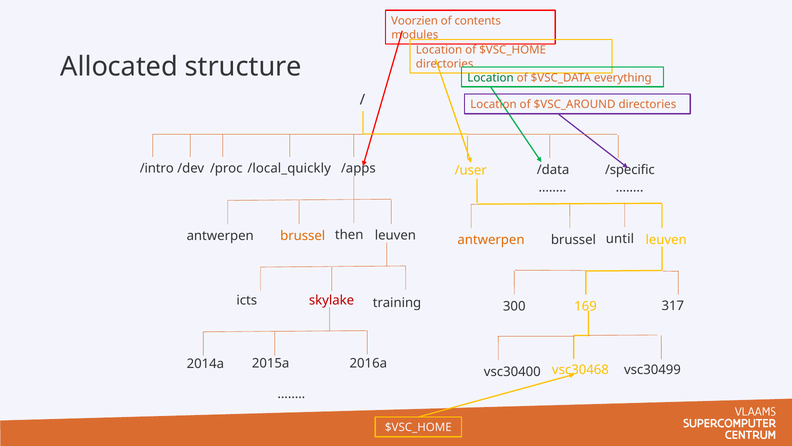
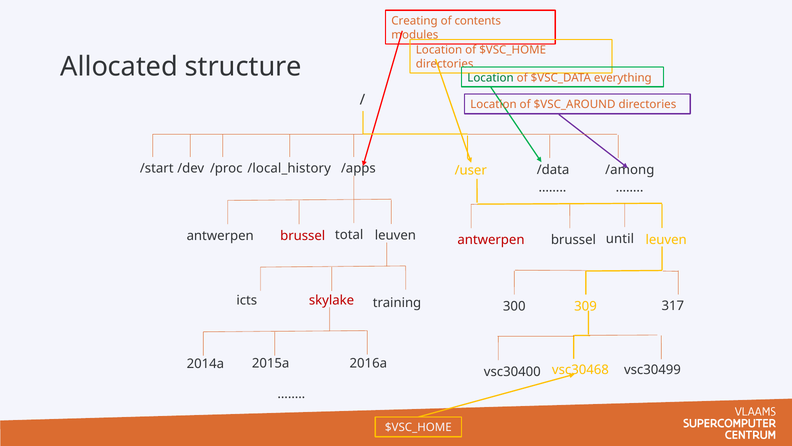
Voorzien: Voorzien -> Creating
/intro: /intro -> /start
/local_quickly: /local_quickly -> /local_history
/specific: /specific -> /among
then: then -> total
brussel at (303, 236) colour: orange -> red
antwerpen at (491, 240) colour: orange -> red
169: 169 -> 309
